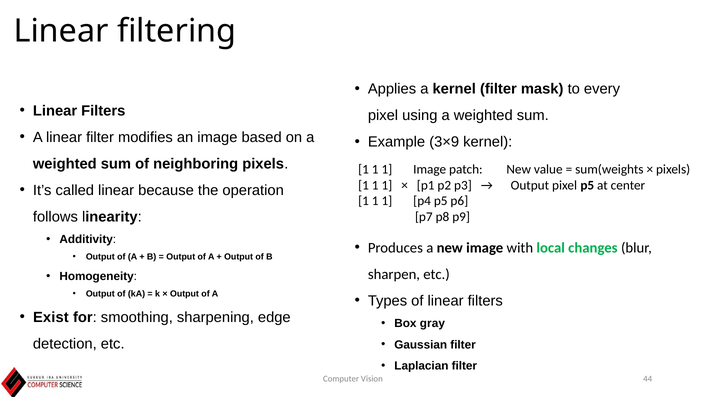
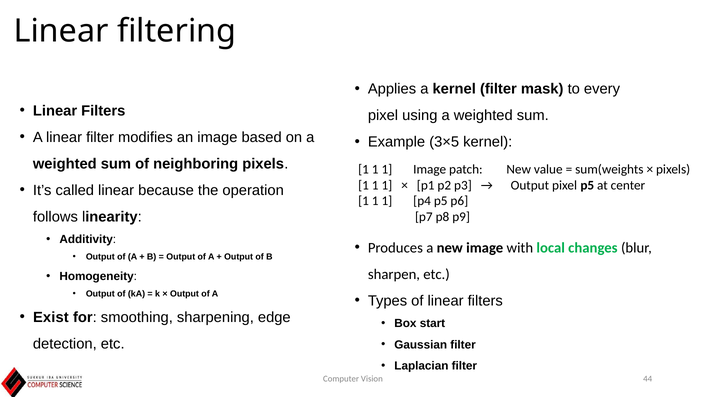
3×9: 3×9 -> 3×5
gray: gray -> start
